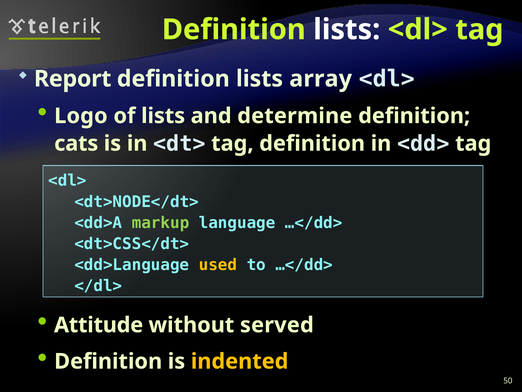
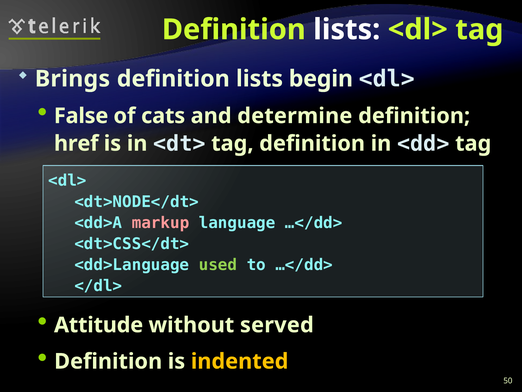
Report: Report -> Brings
array: array -> begin
Logo: Logo -> False
of lists: lists -> cats
cats: cats -> href
markup colour: light green -> pink
used colour: yellow -> light green
